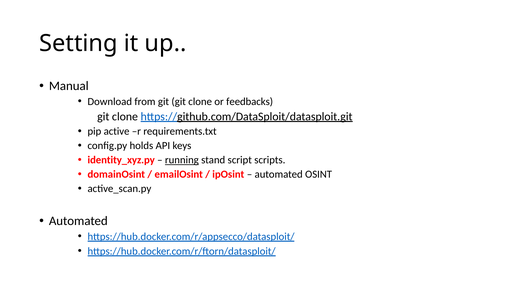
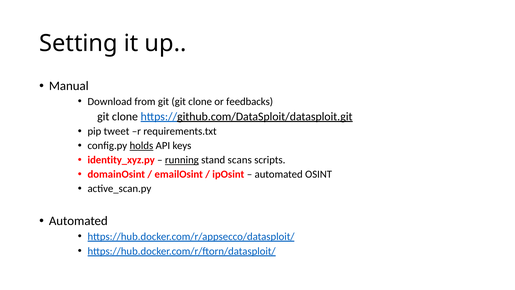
active: active -> tweet
holds underline: none -> present
script: script -> scans
